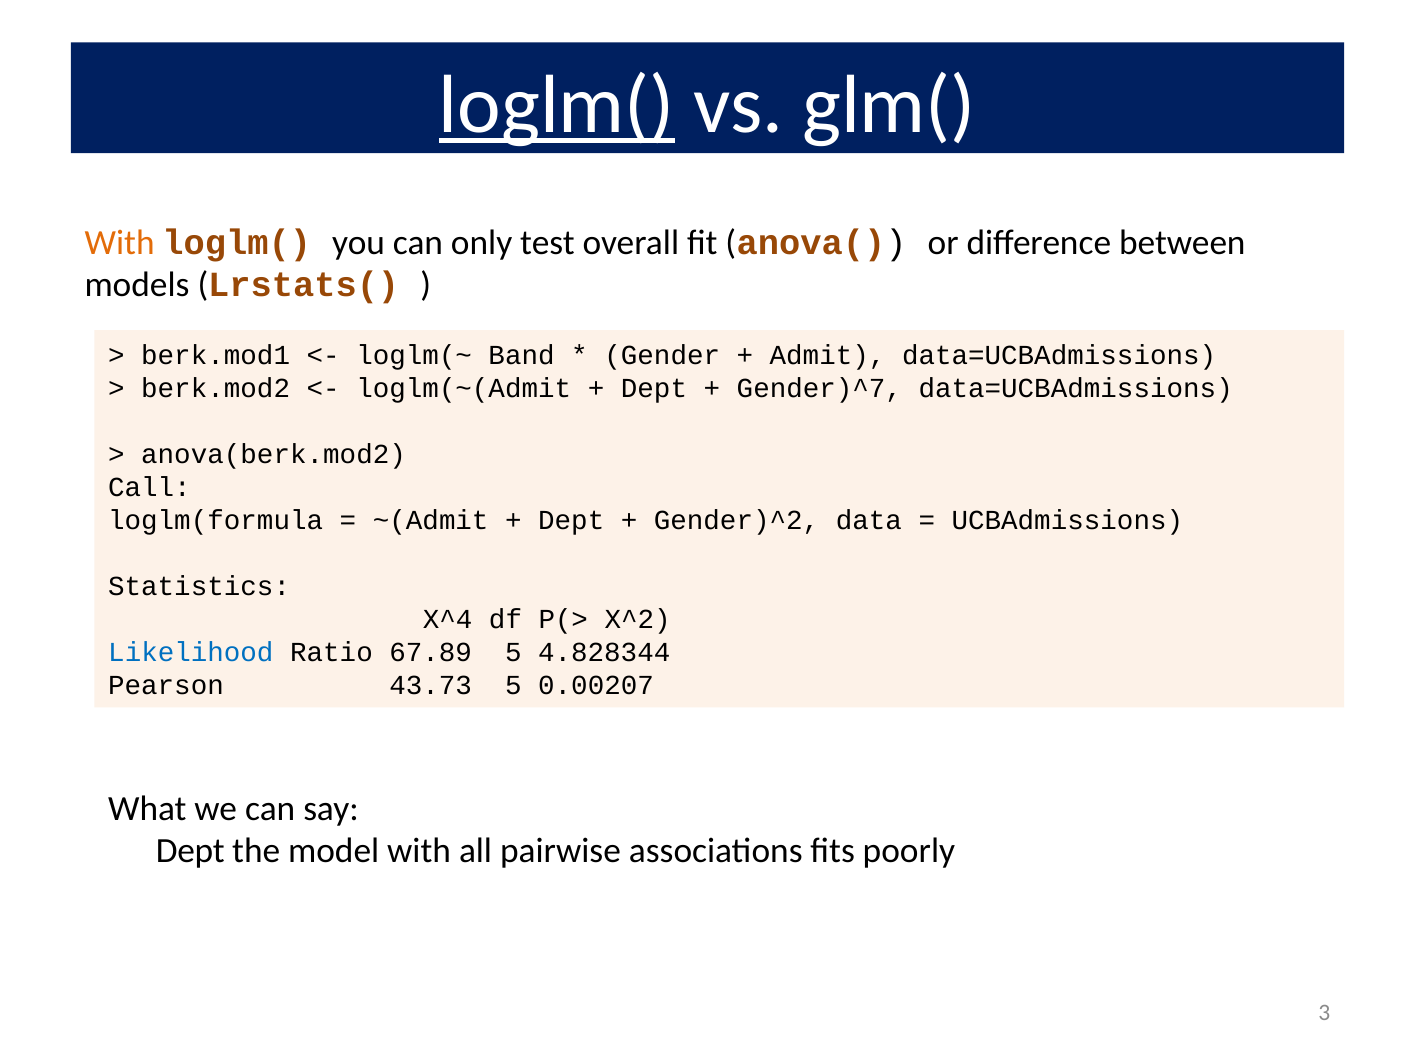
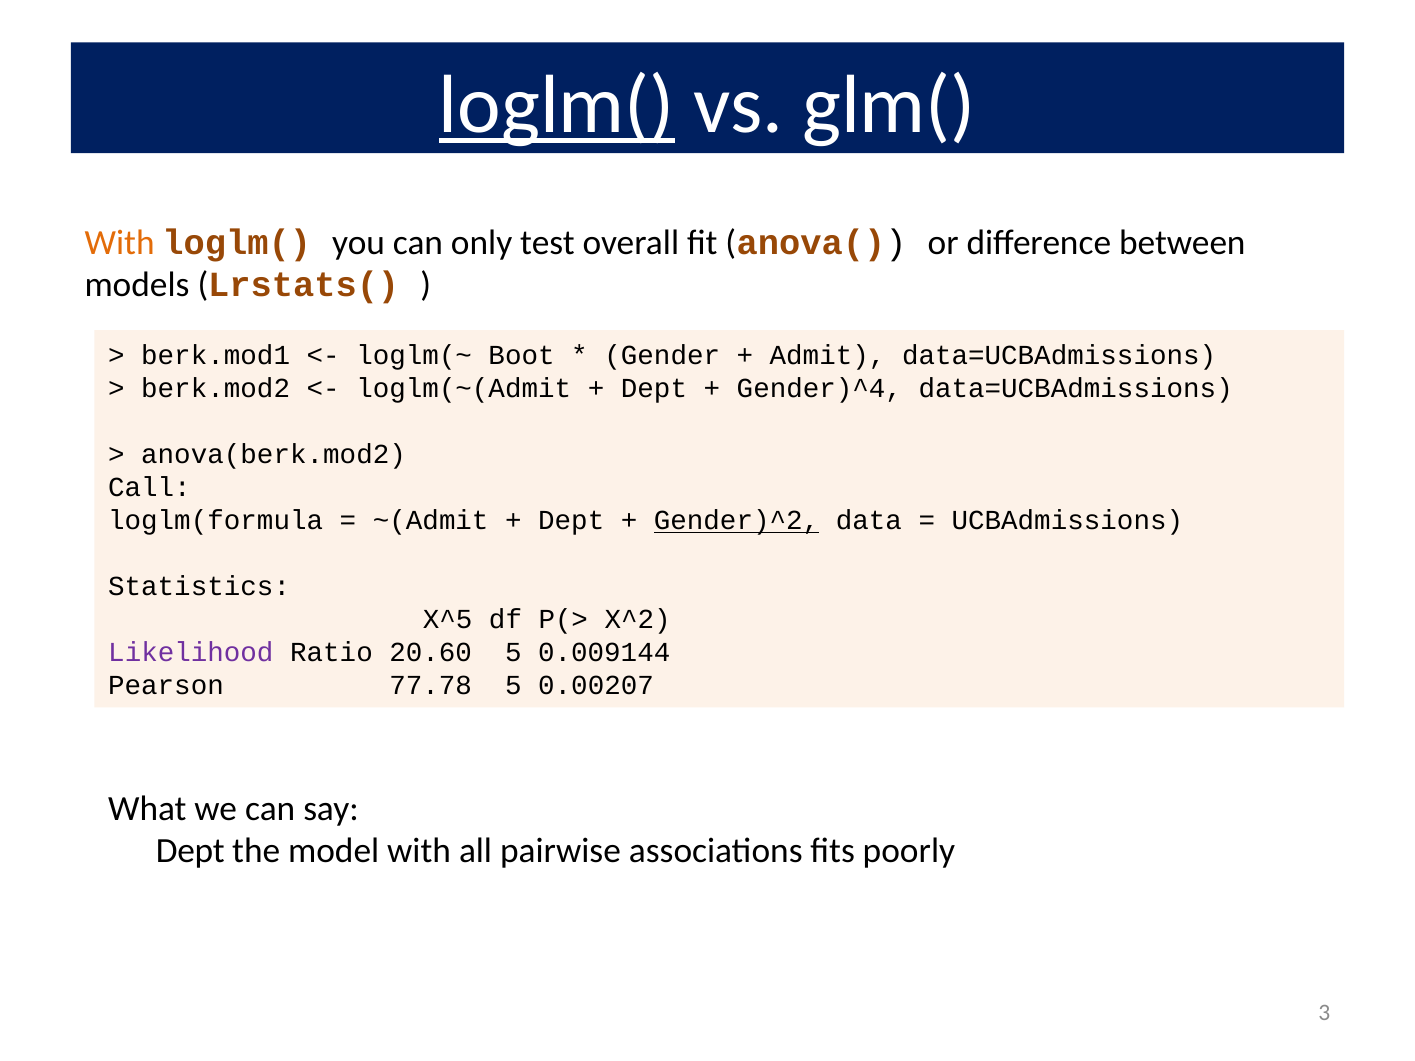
Band: Band -> Boot
Gender)^7: Gender)^7 -> Gender)^4
Gender)^2 underline: none -> present
X^4: X^4 -> X^5
Likelihood colour: blue -> purple
67.89: 67.89 -> 20.60
4.828344: 4.828344 -> 0.009144
43.73: 43.73 -> 77.78
